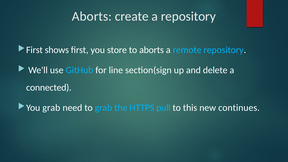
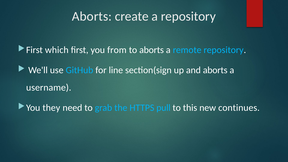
shows: shows -> which
store: store -> from
and delete: delete -> aborts
connected: connected -> username
grab at (51, 108): grab -> they
